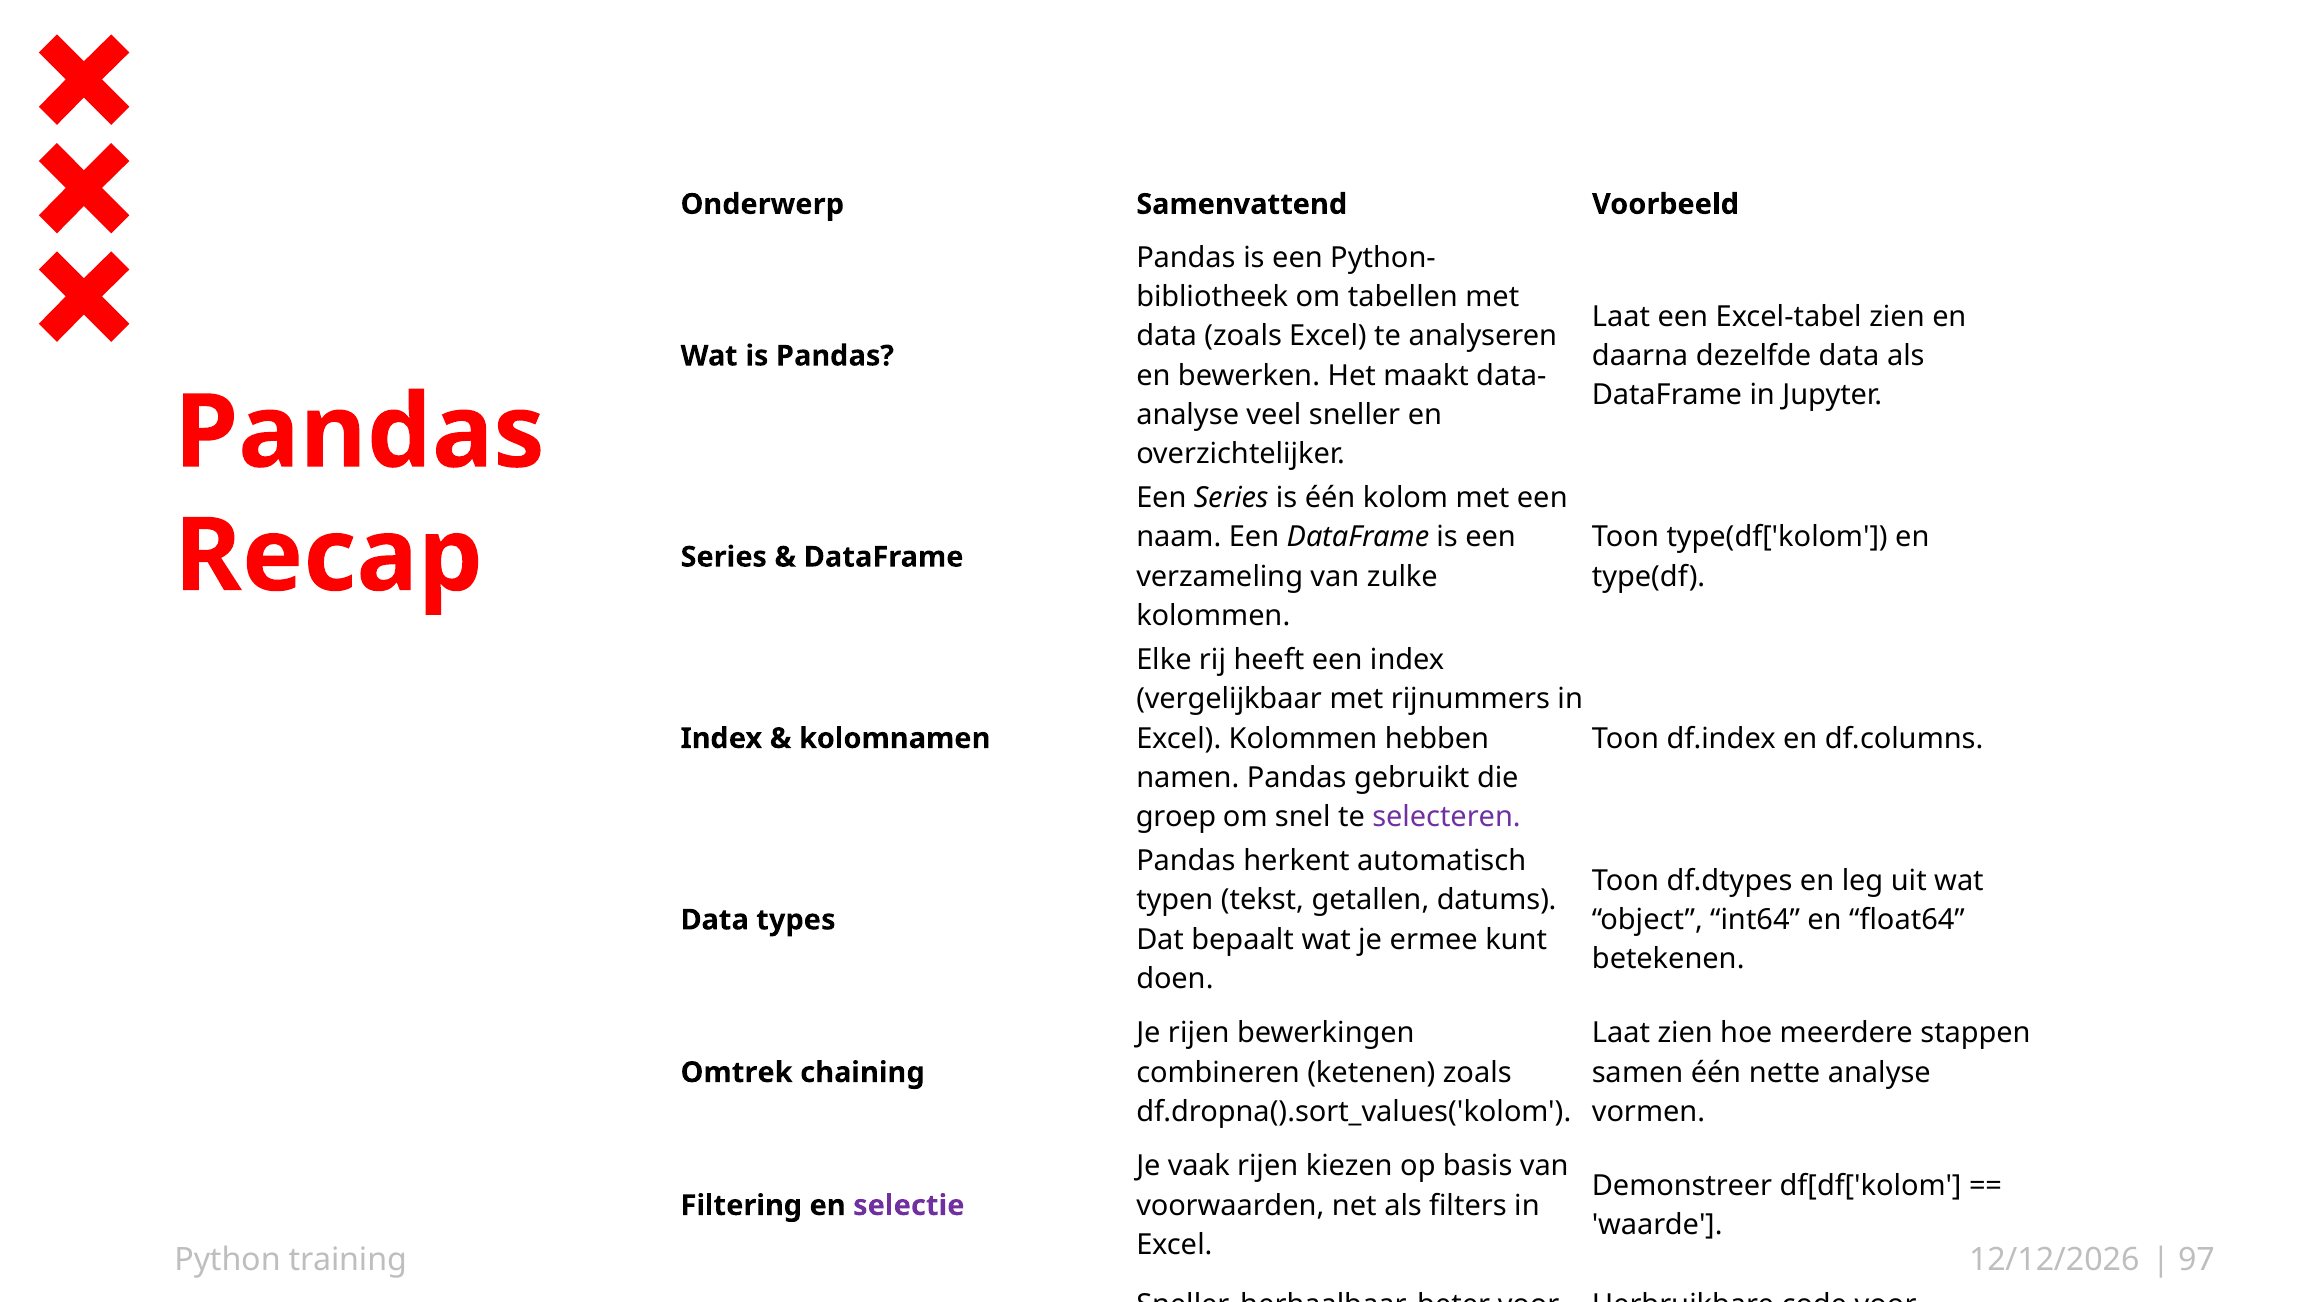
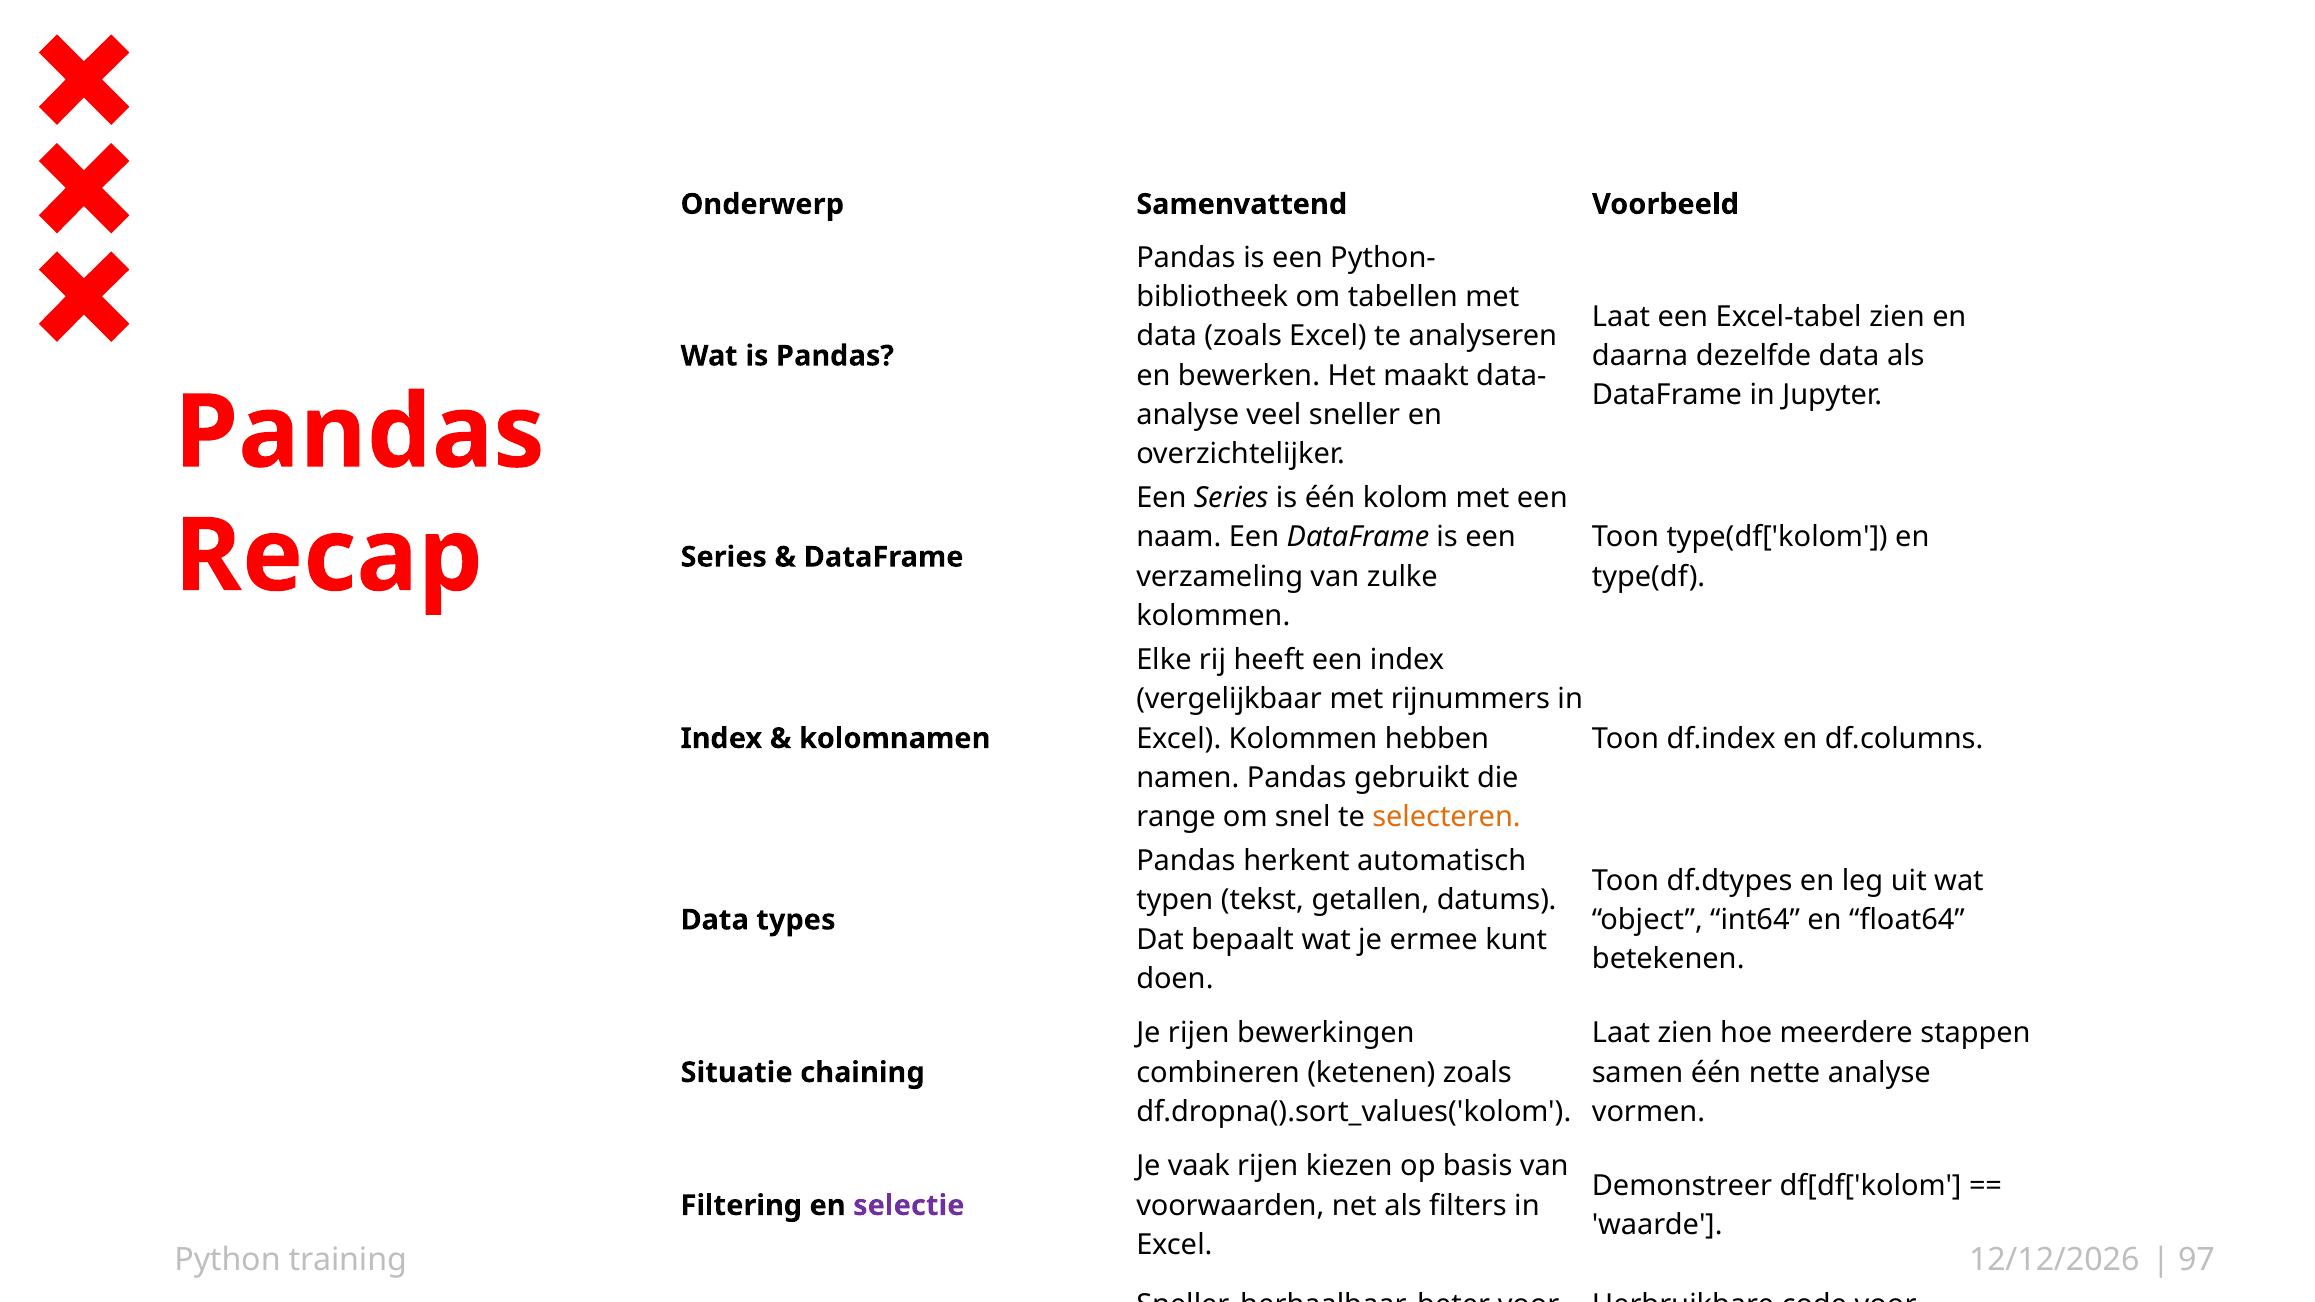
groep: groep -> range
selecteren colour: purple -> orange
Omtrek: Omtrek -> Situatie
